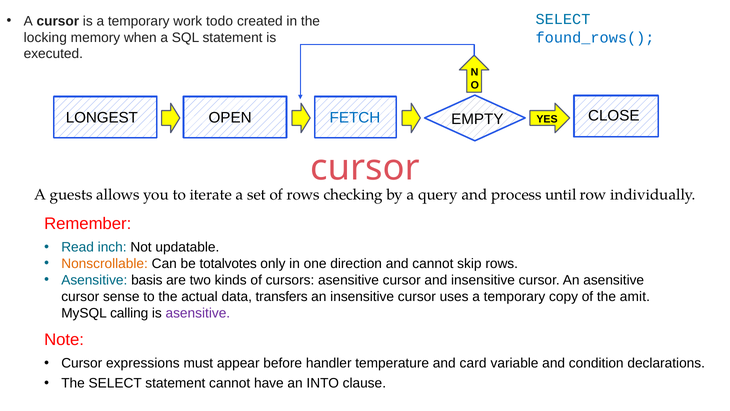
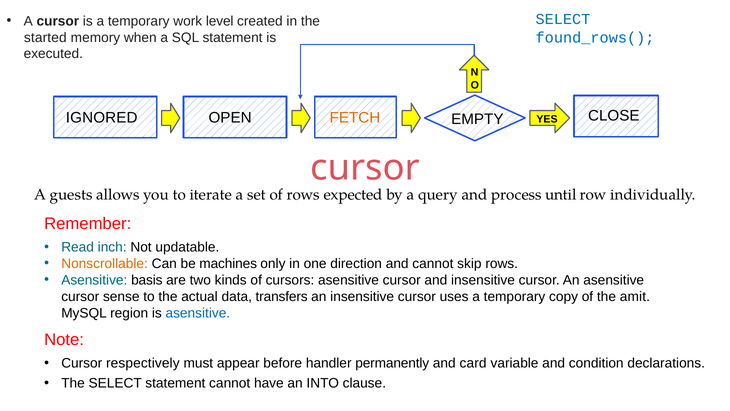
todo: todo -> level
locking: locking -> started
LONGEST: LONGEST -> IGNORED
FETCH colour: blue -> orange
checking: checking -> expected
totalvotes: totalvotes -> machines
calling: calling -> region
asensitive at (198, 313) colour: purple -> blue
expressions: expressions -> respectively
temperature: temperature -> permanently
